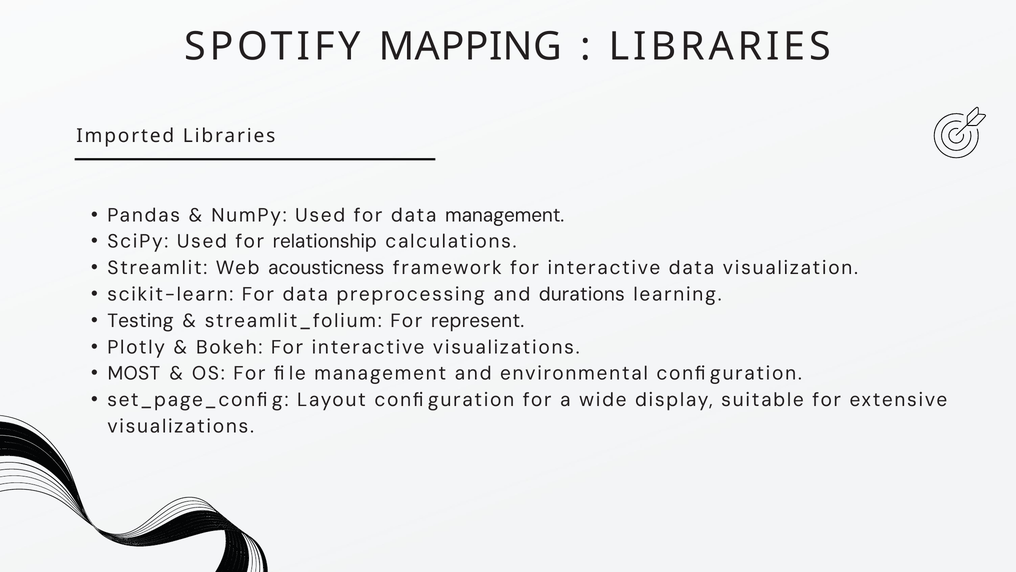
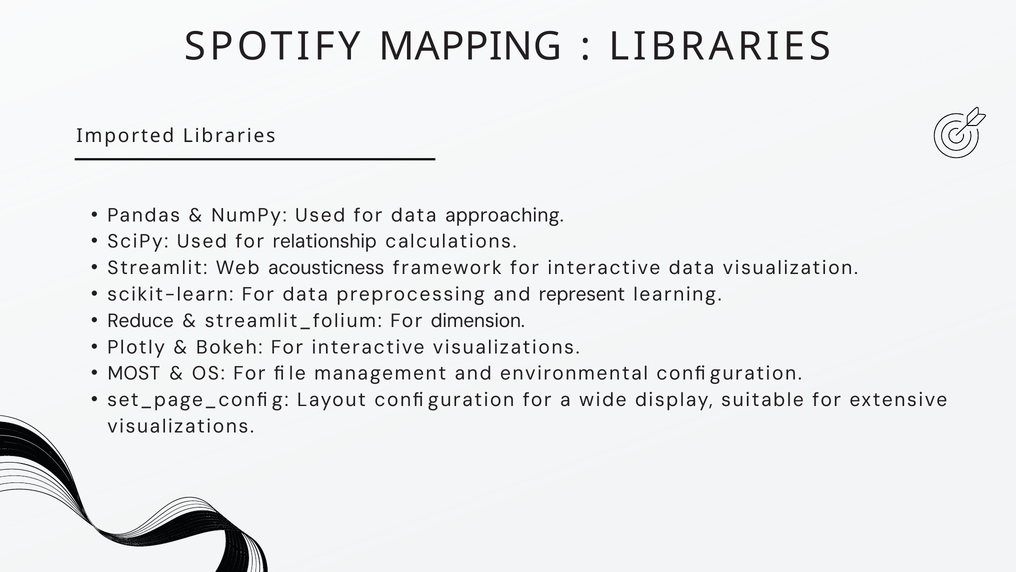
data management: management -> approaching
durations: durations -> represent
Testing: Testing -> Reduce
represent: represent -> dimension
